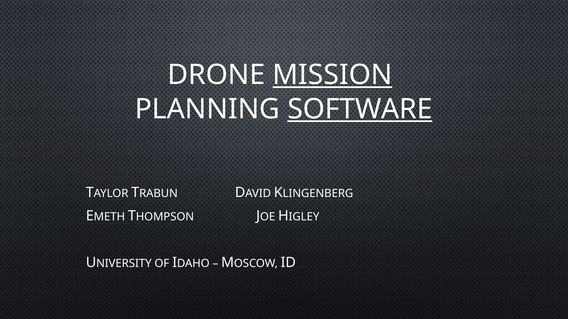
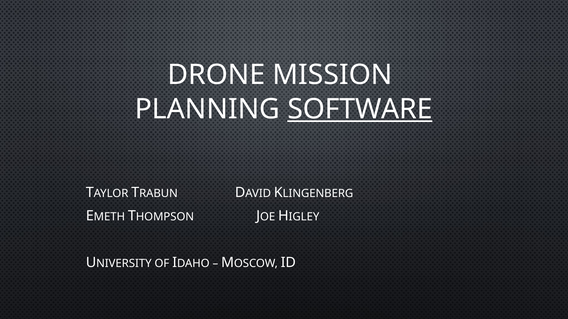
MISSION underline: present -> none
